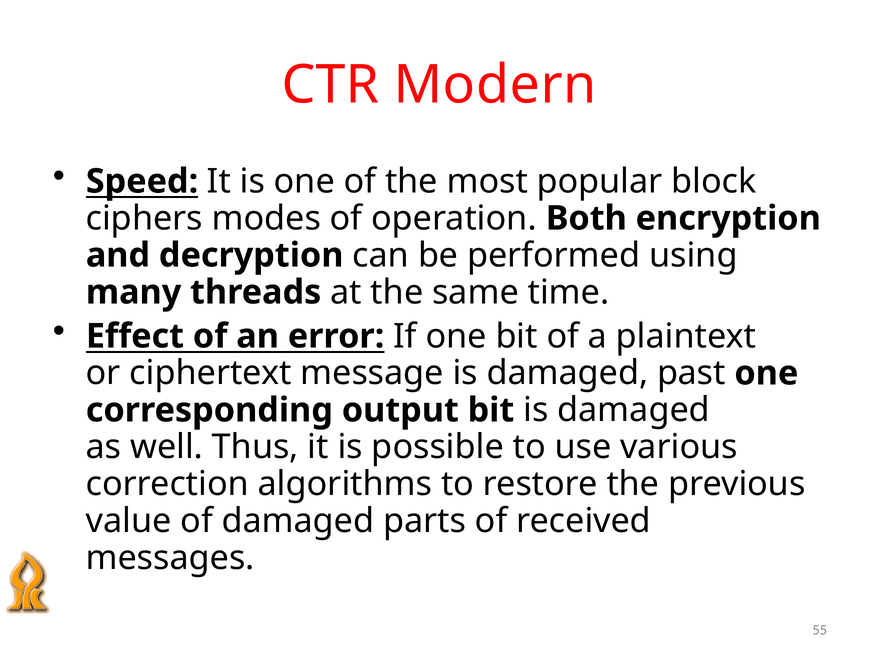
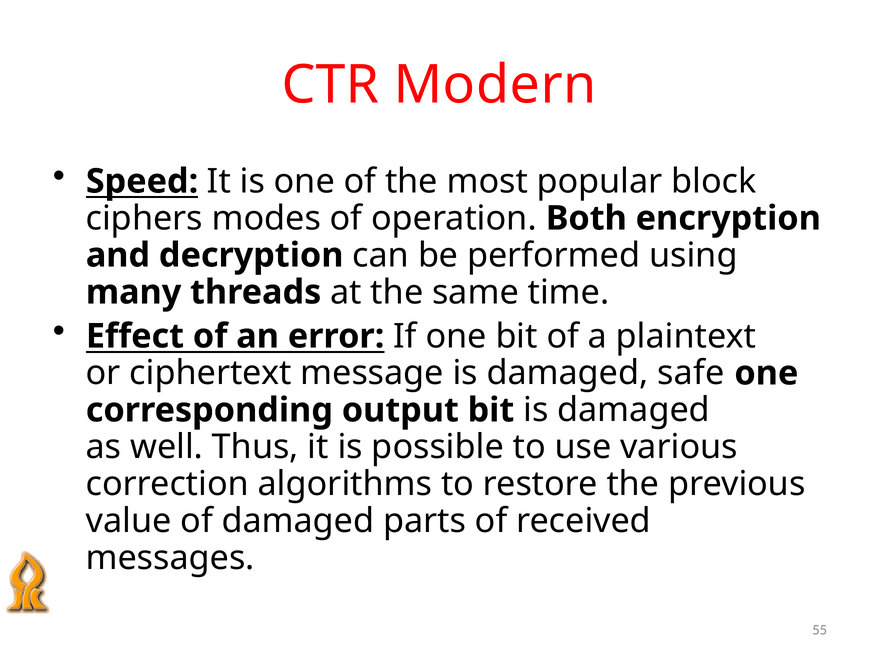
past: past -> safe
